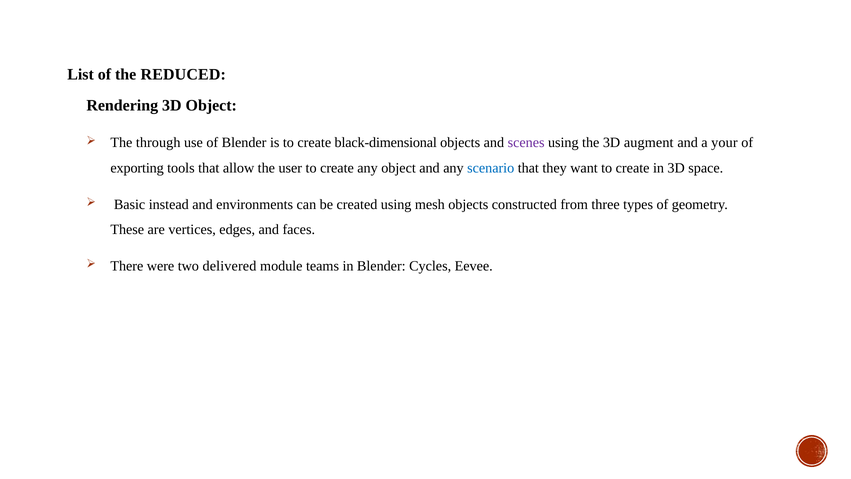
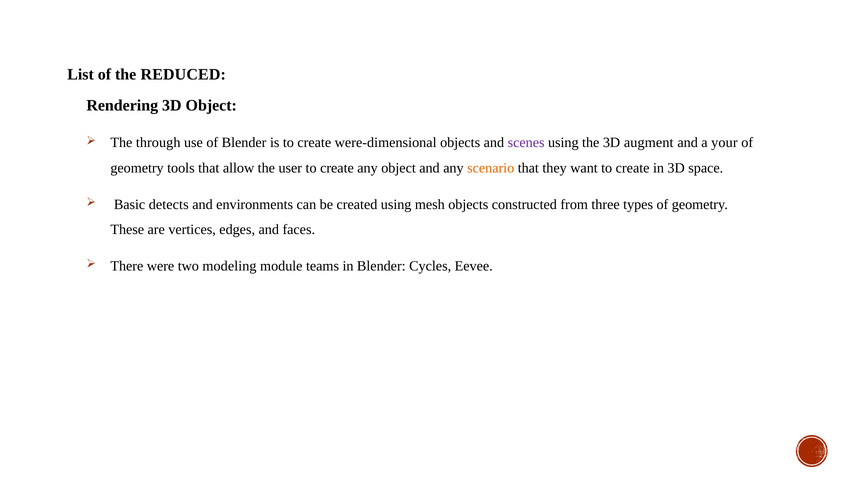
black-dimensional: black-dimensional -> were-dimensional
exporting at (137, 168): exporting -> geometry
scenario colour: blue -> orange
instead: instead -> detects
delivered: delivered -> modeling
